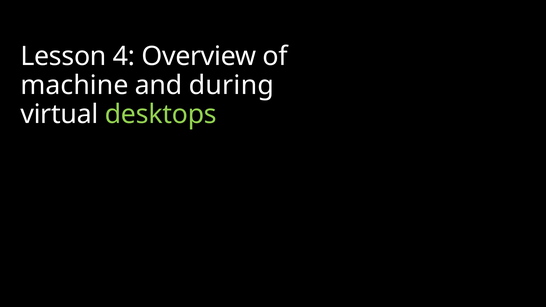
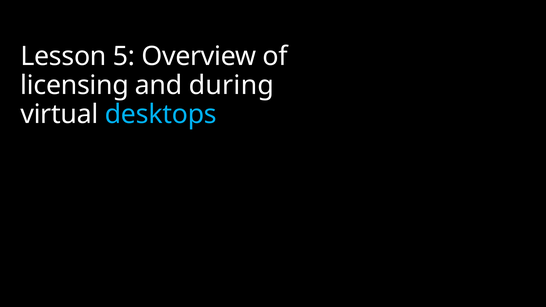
4: 4 -> 5
machine: machine -> licensing
desktops colour: light green -> light blue
